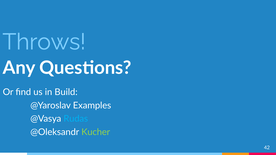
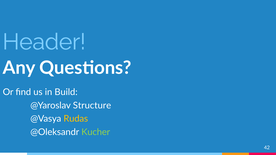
Throws: Throws -> Header
Examples: Examples -> Structure
Rudas colour: light blue -> yellow
